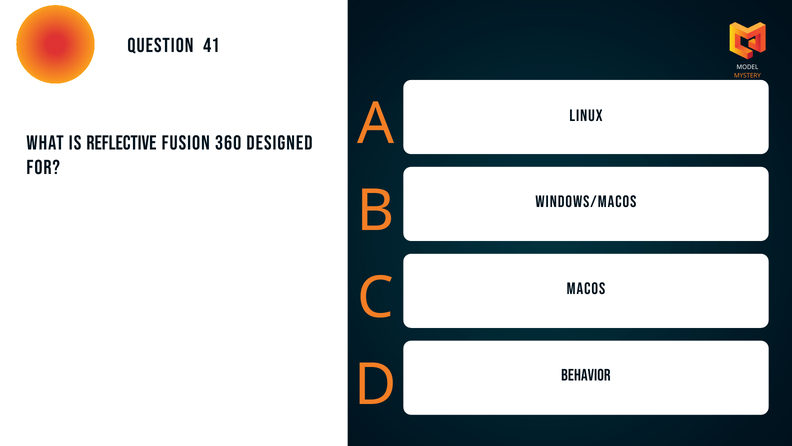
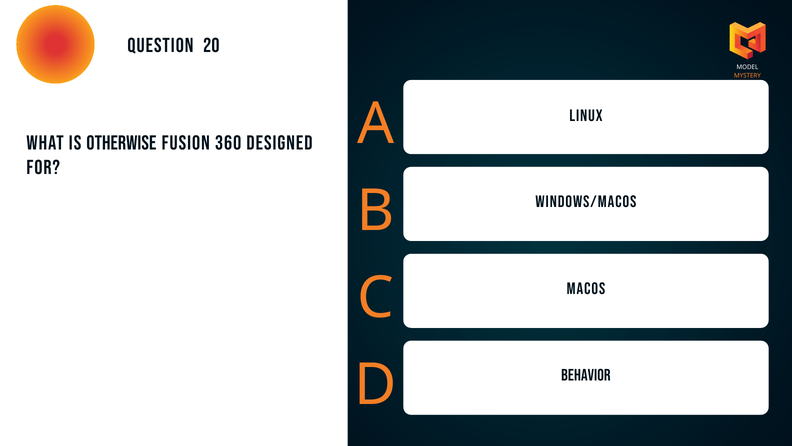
41: 41 -> 20
Reflective: Reflective -> Otherwise
